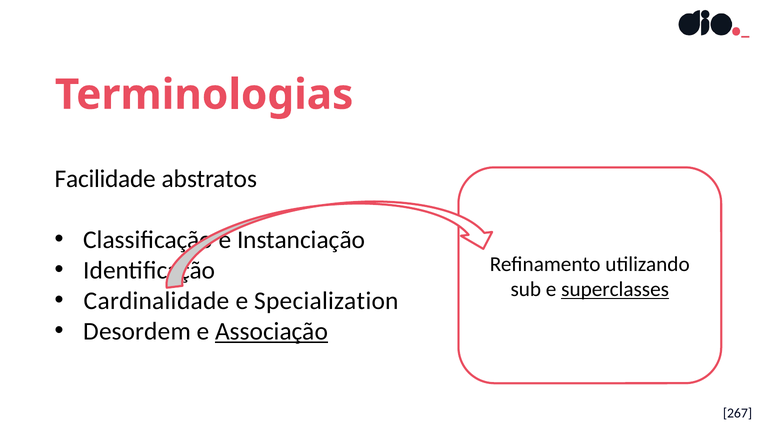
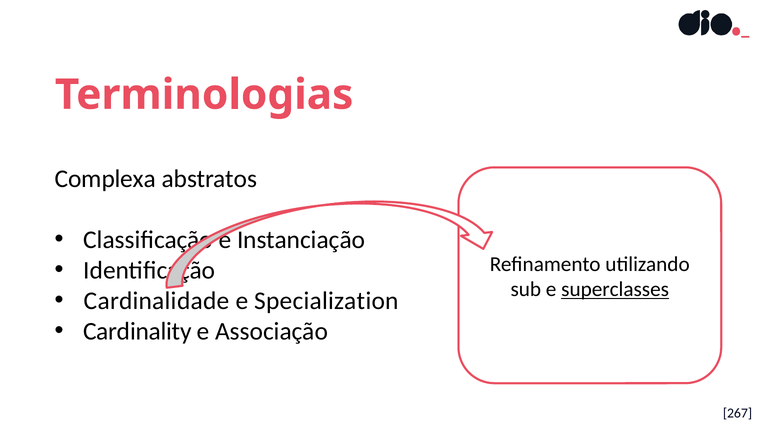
Facilidade: Facilidade -> Complexa
Desordem: Desordem -> Cardinality
Associação underline: present -> none
